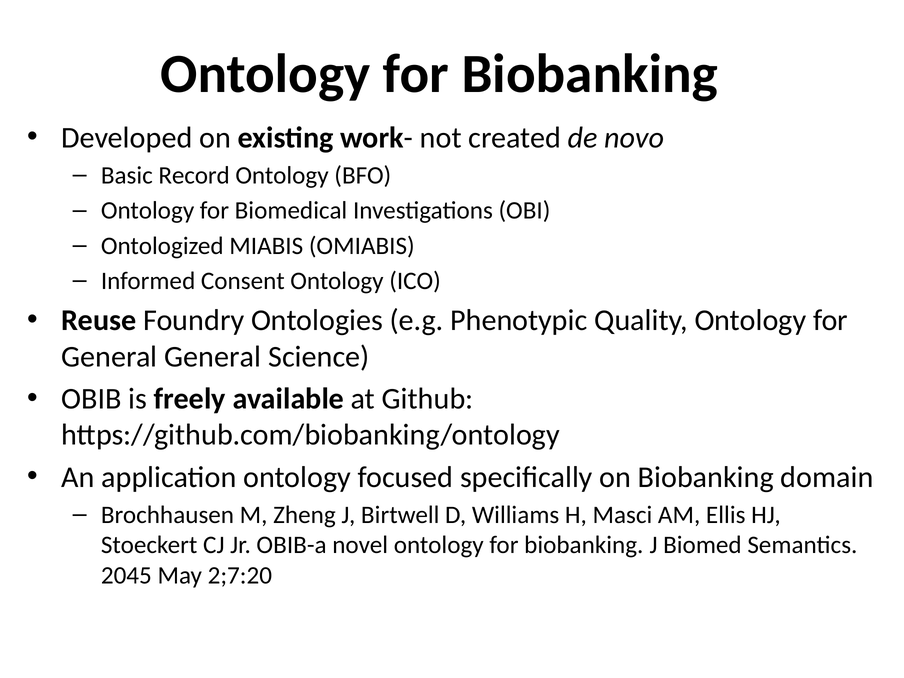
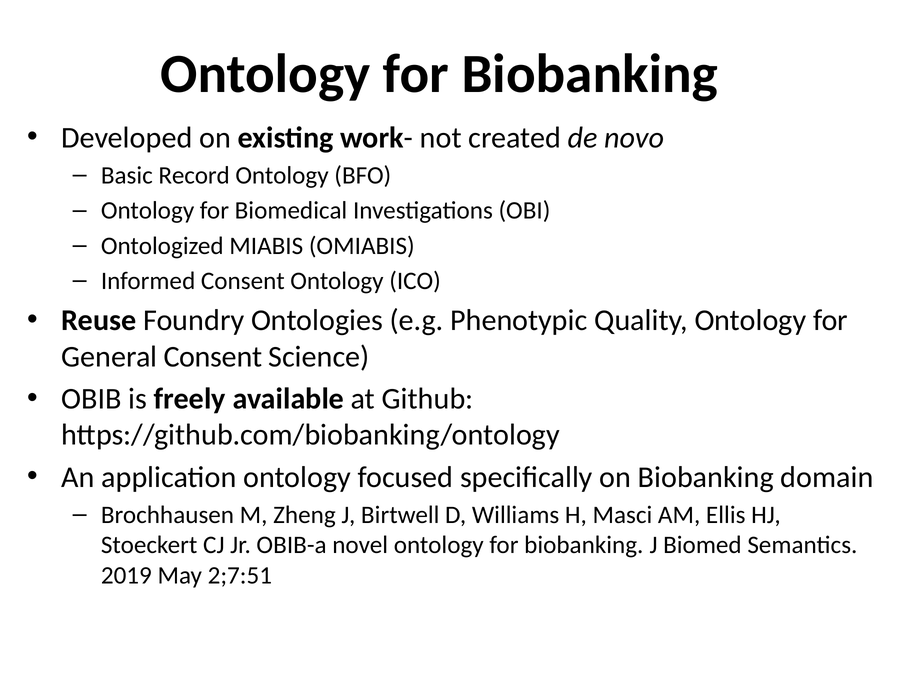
General General: General -> Consent
2045: 2045 -> 2019
2;7:20: 2;7:20 -> 2;7:51
